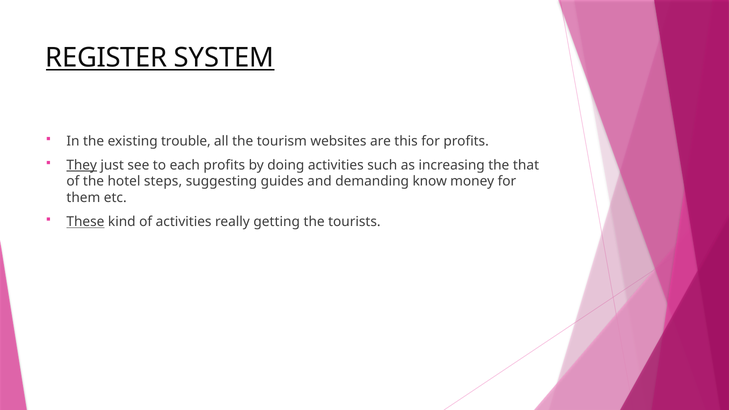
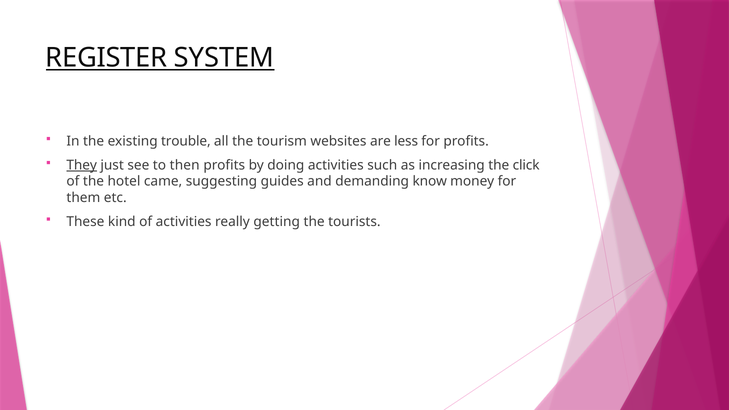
this: this -> less
each: each -> then
that: that -> click
steps: steps -> came
These underline: present -> none
